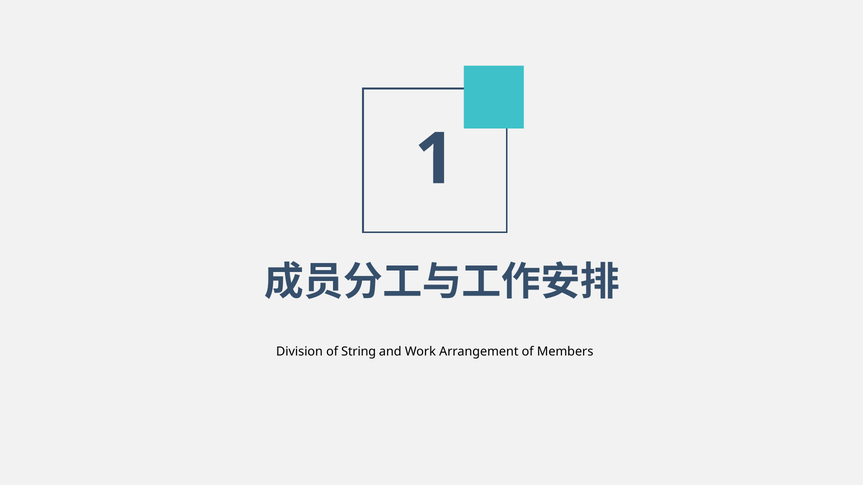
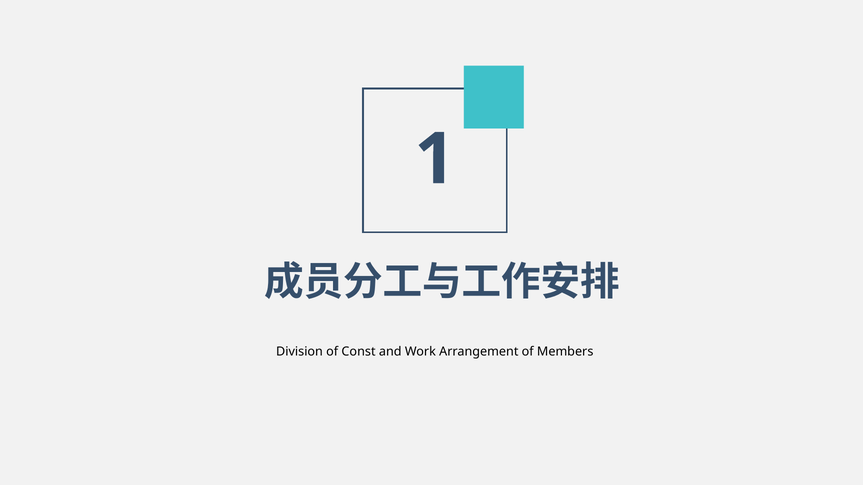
String: String -> Const
